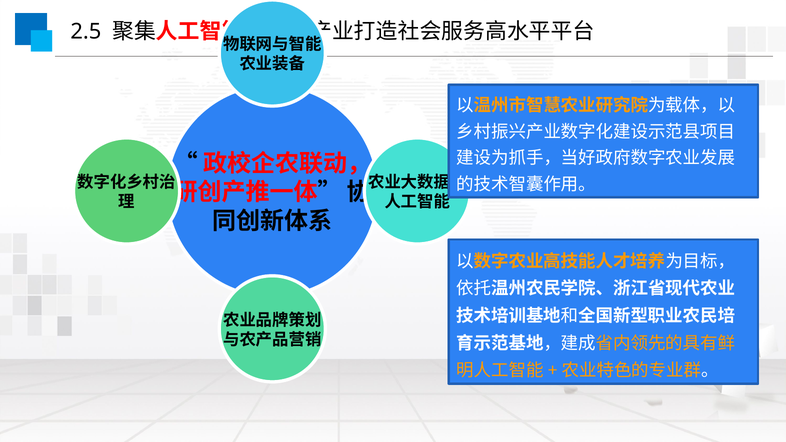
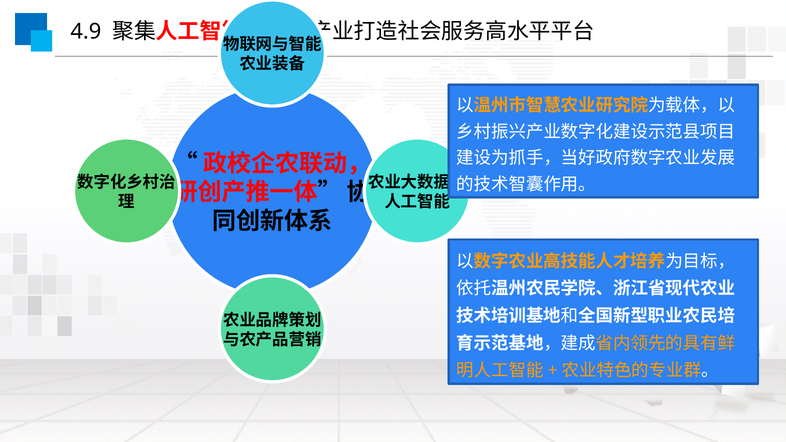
2.5: 2.5 -> 4.9
